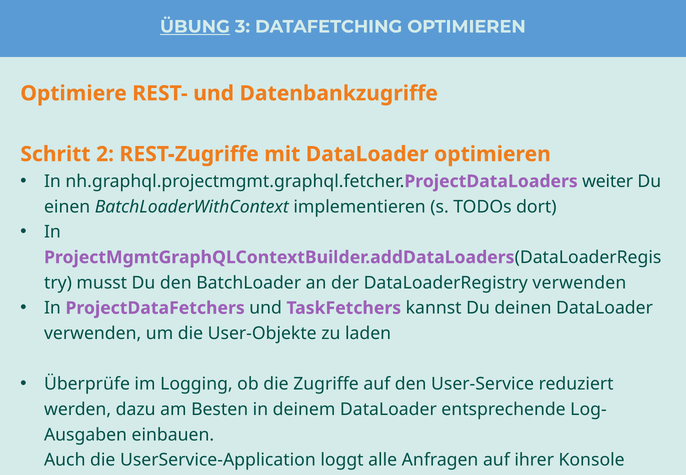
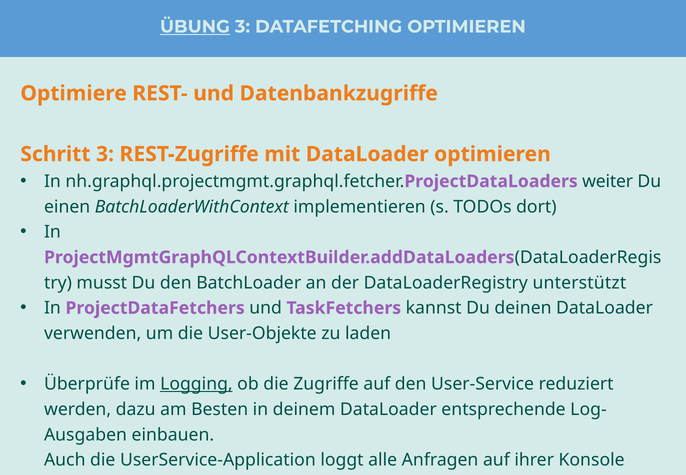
Schritt 2: 2 -> 3
DataLoaderRegistry verwenden: verwenden -> unterstützt
Logging underline: none -> present
